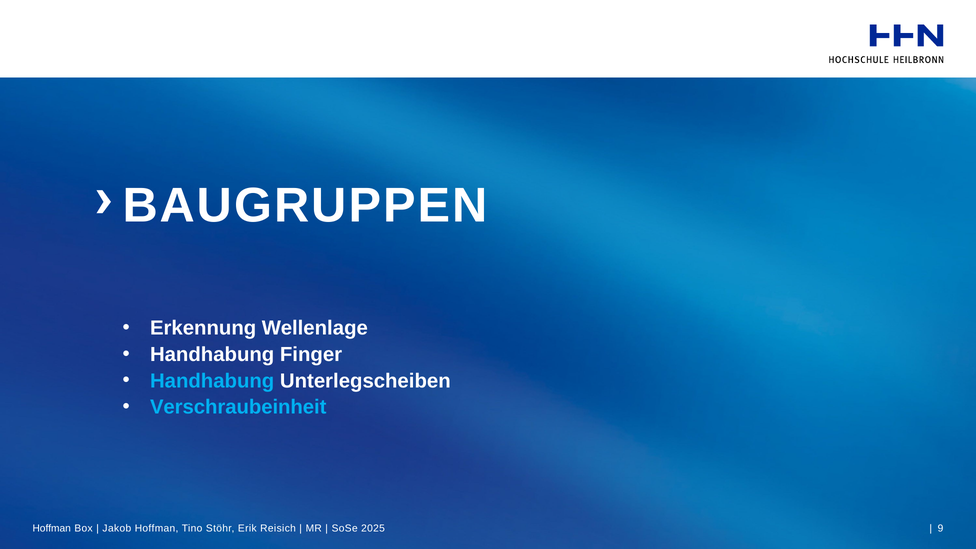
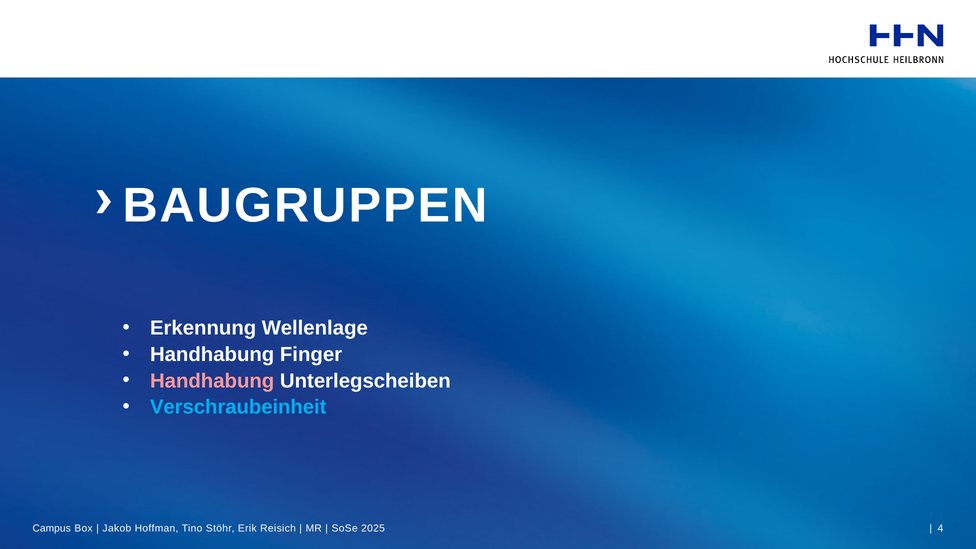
Handhabung at (212, 381) colour: light blue -> pink
Hoffman at (52, 528): Hoffman -> Campus
9: 9 -> 4
